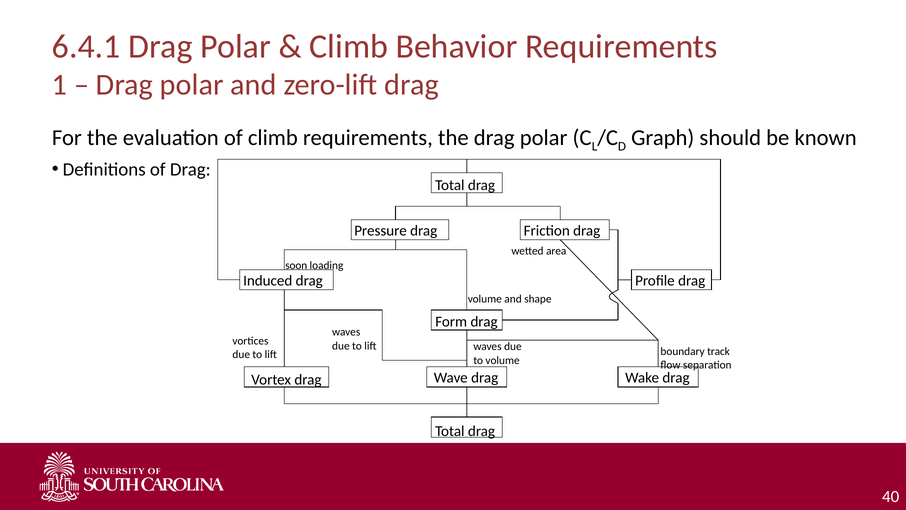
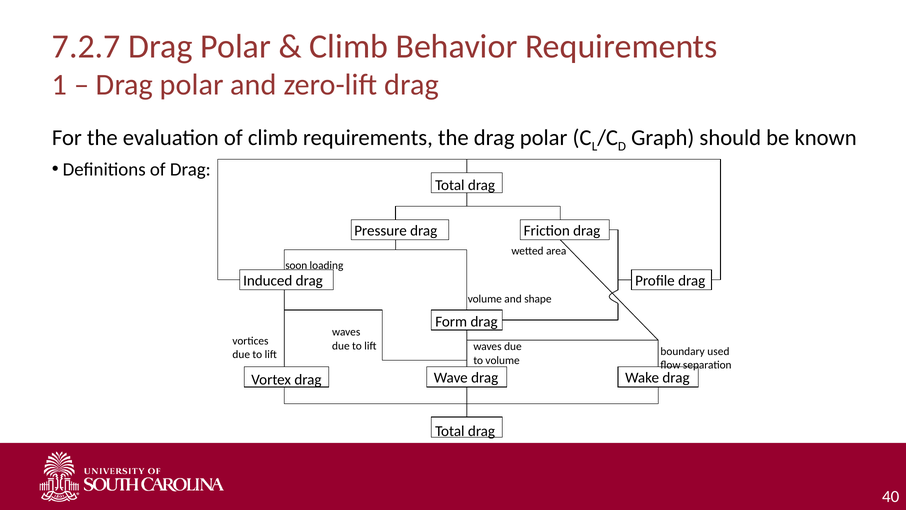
6.4.1: 6.4.1 -> 7.2.7
track: track -> used
